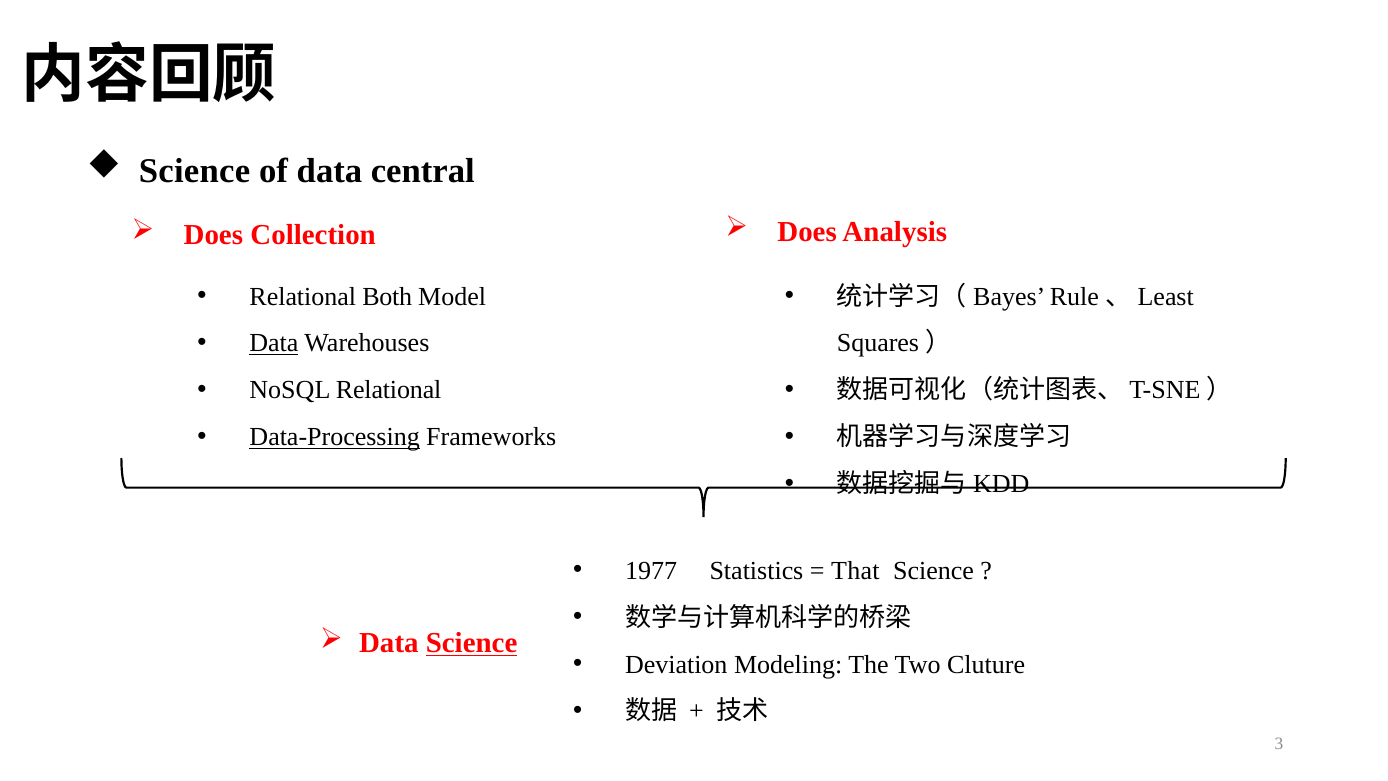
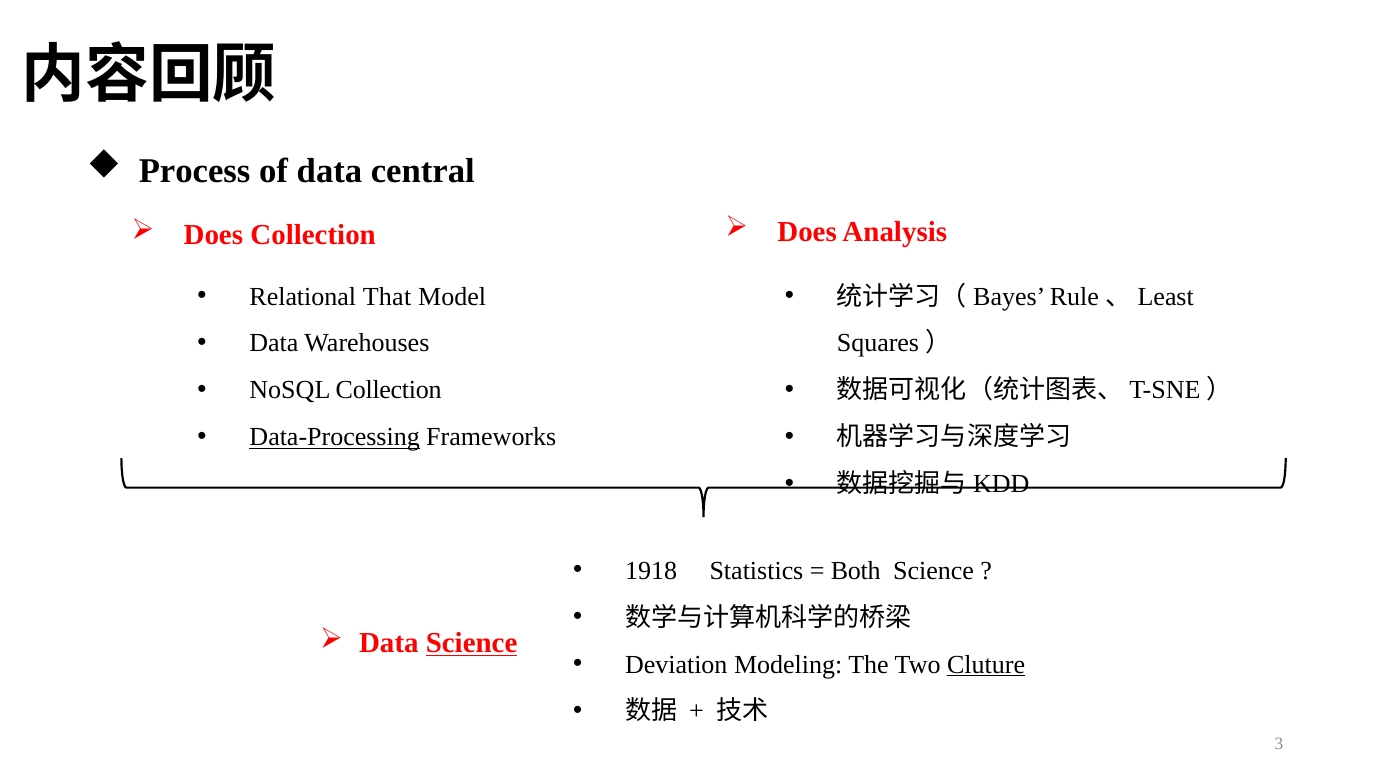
Science at (194, 171): Science -> Process
Both: Both -> That
Data at (274, 343) underline: present -> none
NoSQL Relational: Relational -> Collection
1977: 1977 -> 1918
That: That -> Both
Cluture underline: none -> present
